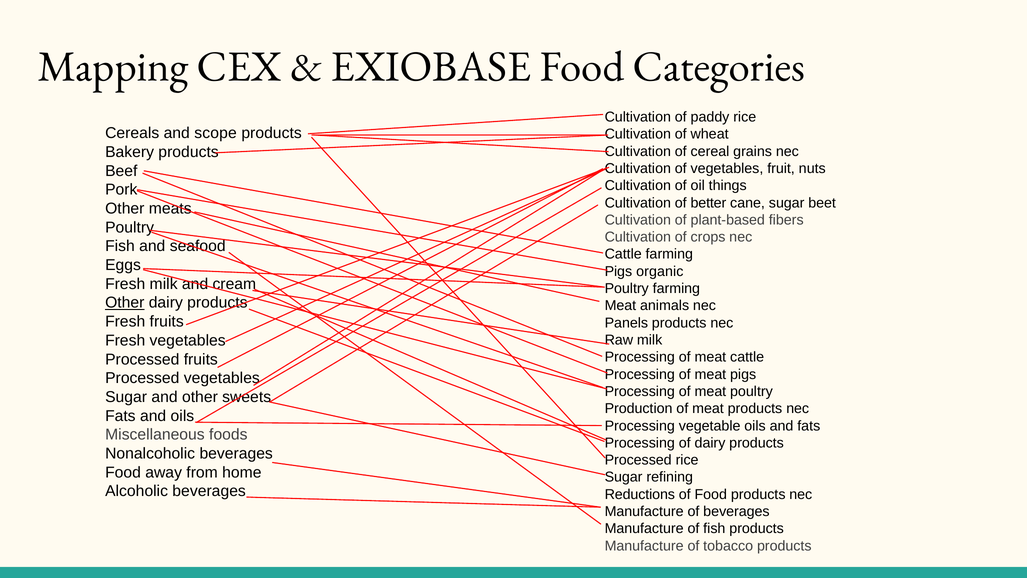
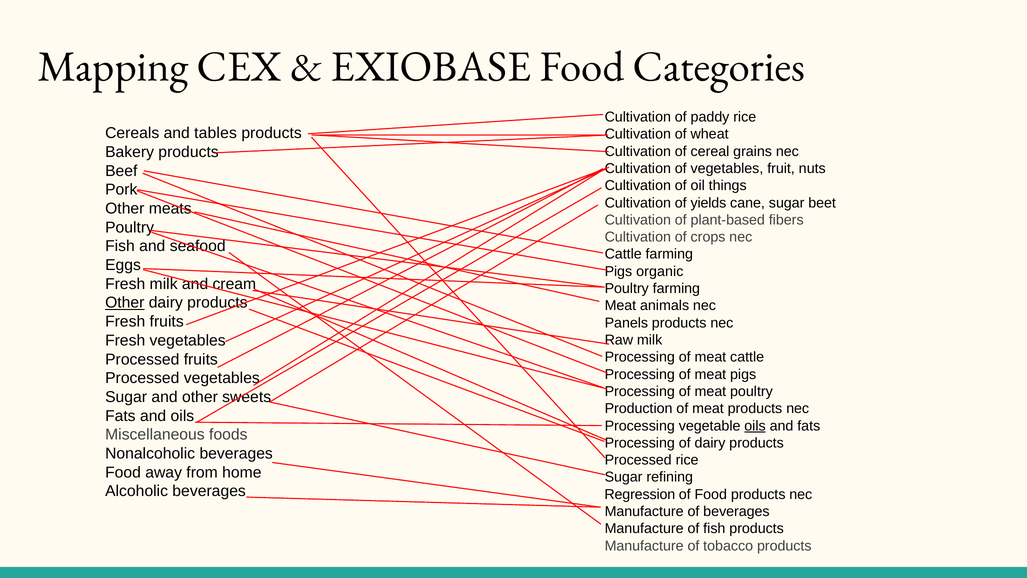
scope: scope -> tables
better: better -> yields
oils at (755, 426) underline: none -> present
Reductions: Reductions -> Regression
